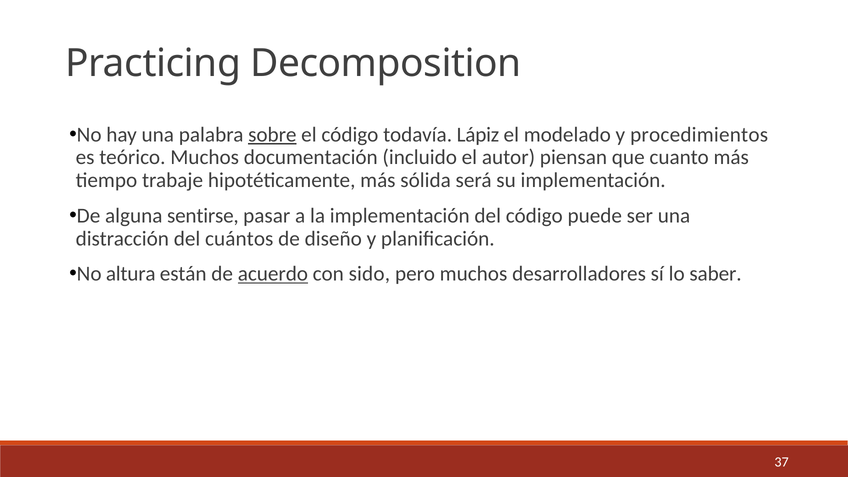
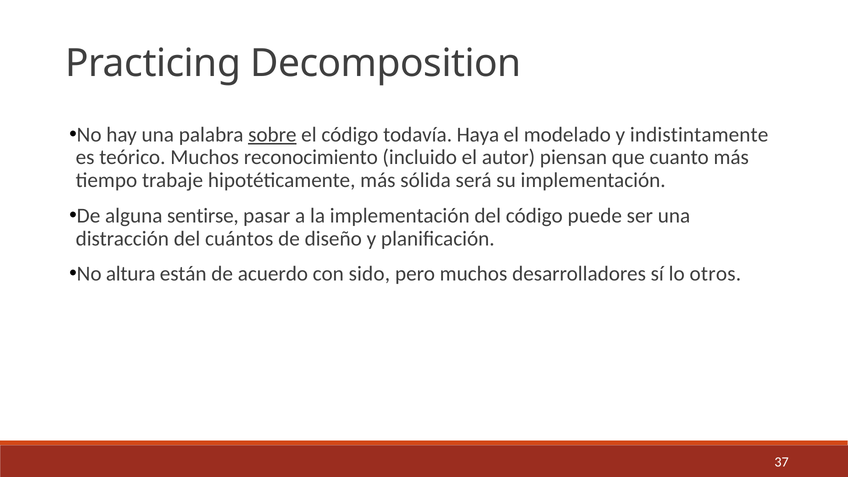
Lápiz: Lápiz -> Haya
procedimientos: procedimientos -> indistintamente
documentación: documentación -> reconocimiento
acuerdo underline: present -> none
saber: saber -> otros
